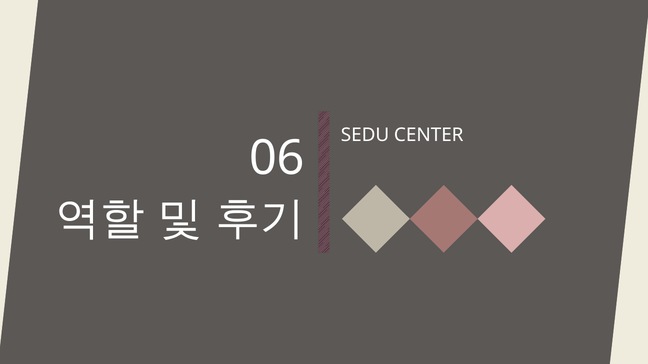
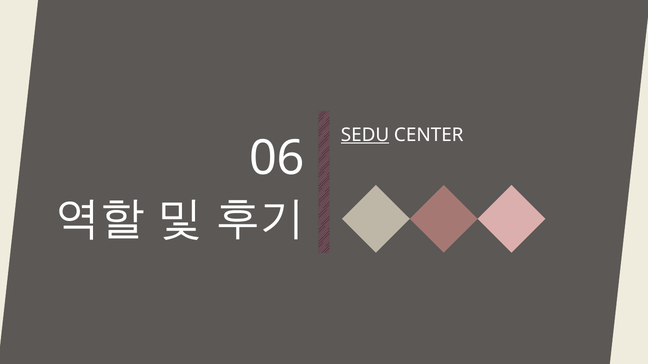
SEDU underline: none -> present
